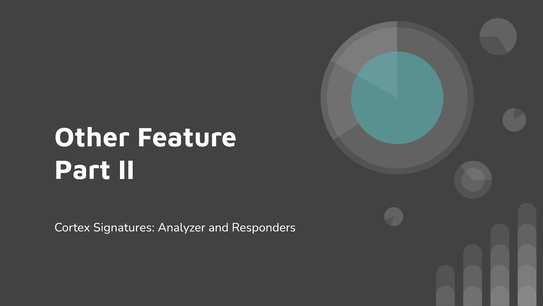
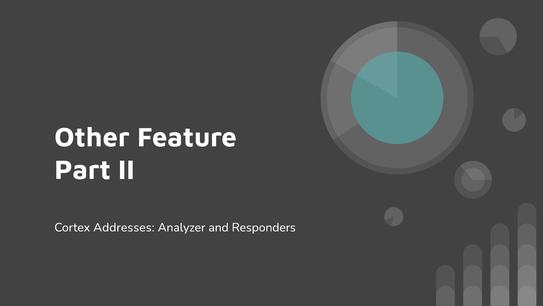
Signatures: Signatures -> Addresses
